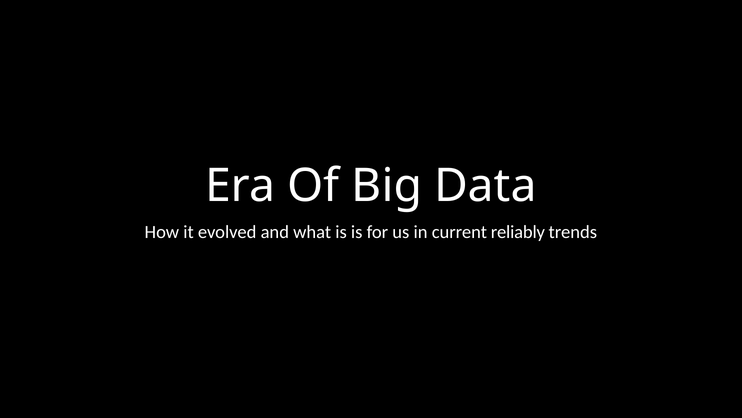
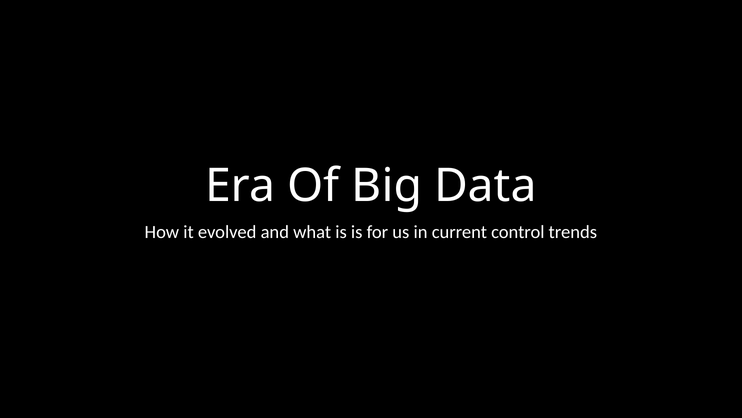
reliably: reliably -> control
